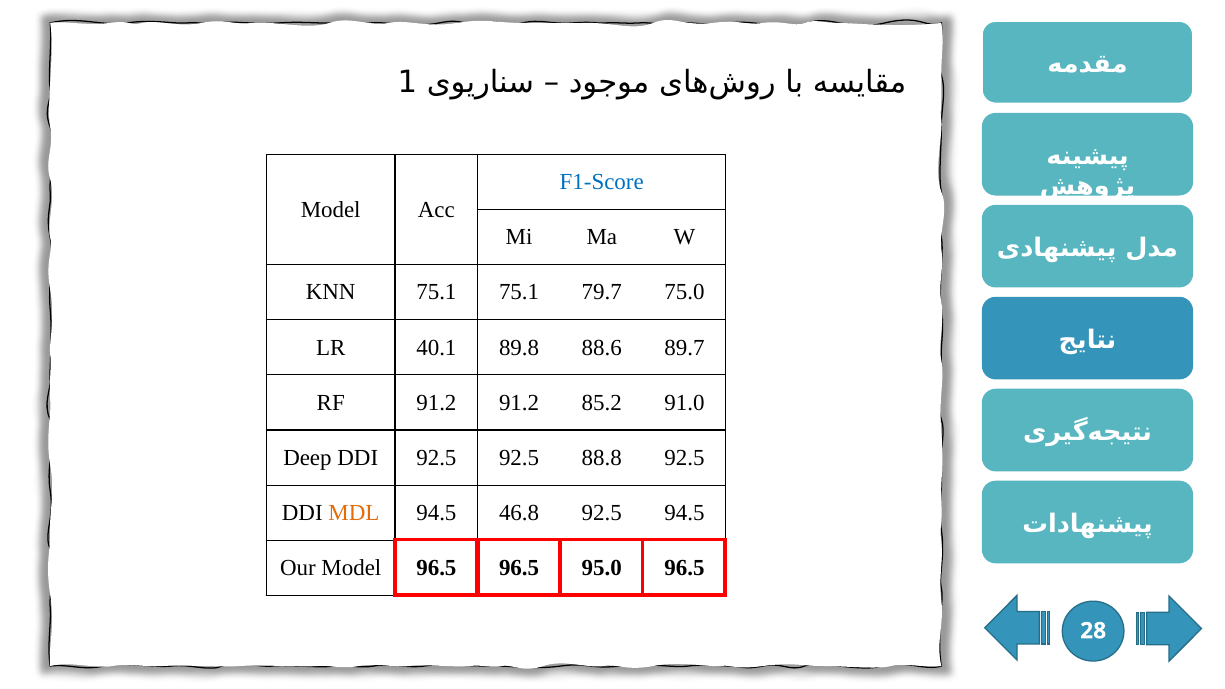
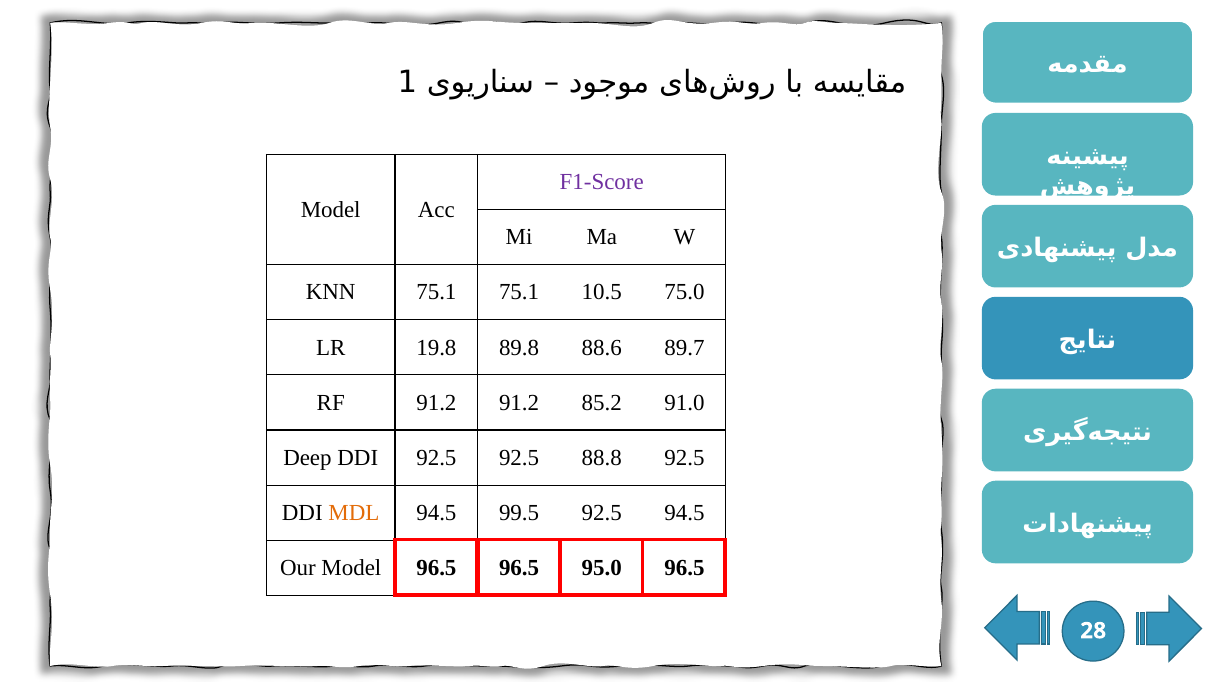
F1-Score colour: blue -> purple
79.7: 79.7 -> 10.5
40.1: 40.1 -> 19.8
46.8: 46.8 -> 99.5
